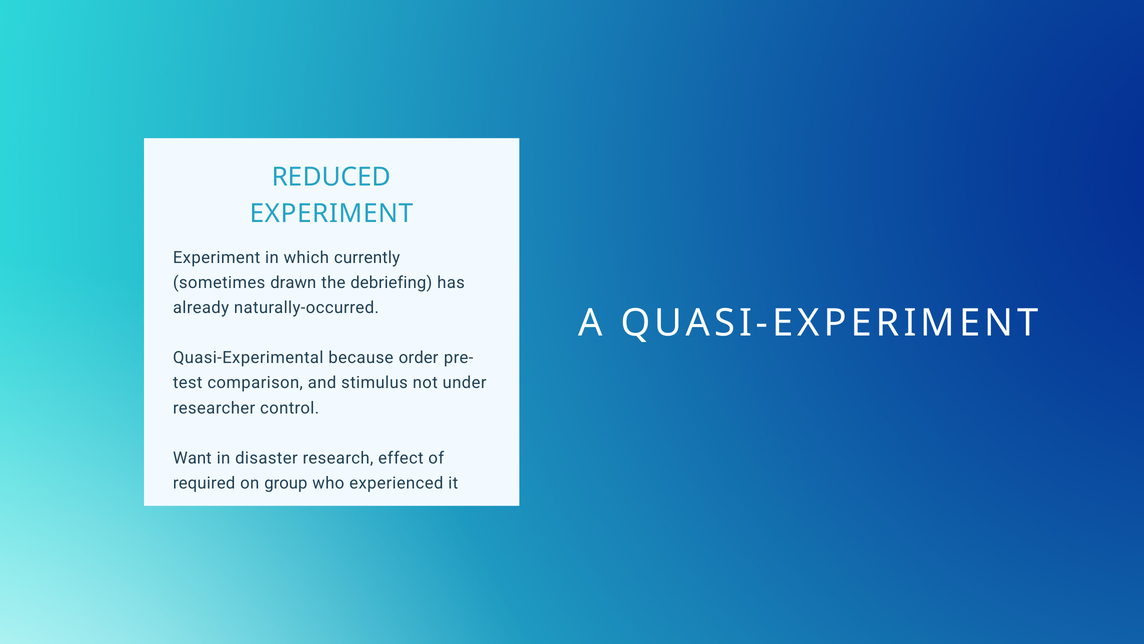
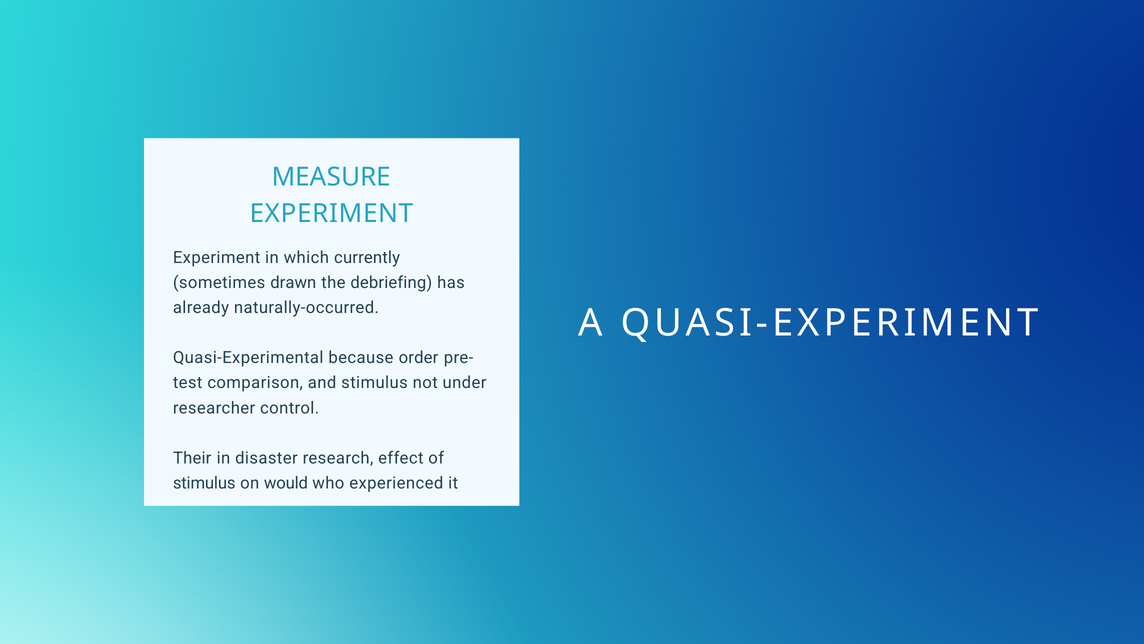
REDUCED: REDUCED -> MEASURE
Want: Want -> Their
required at (204, 483): required -> stimulus
group: group -> would
